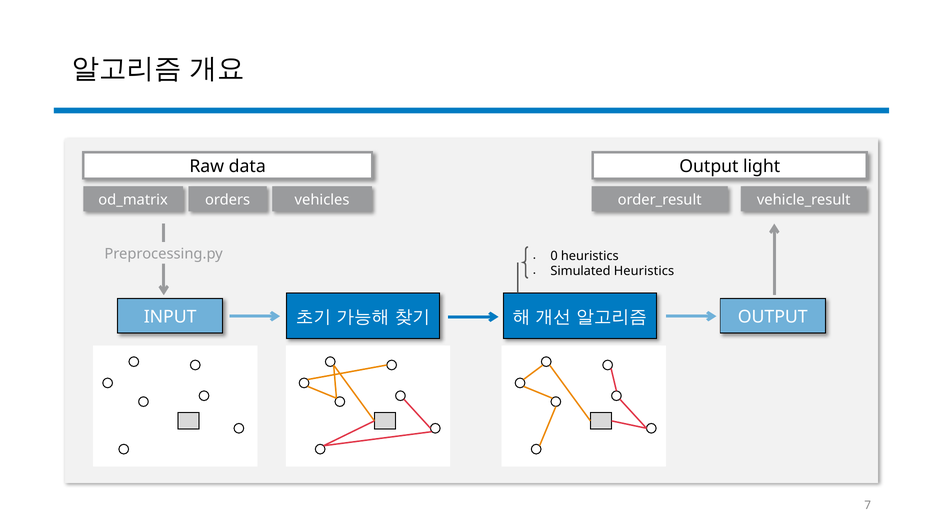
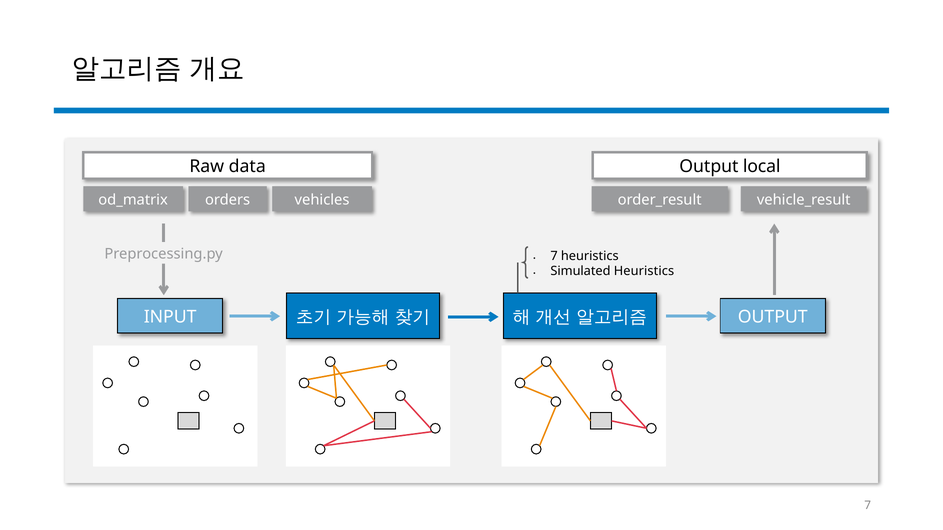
light: light -> local
0 at (554, 256): 0 -> 7
